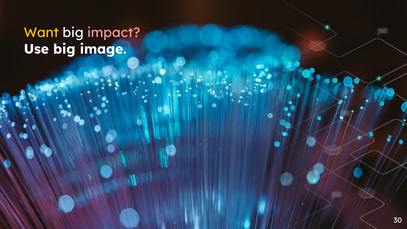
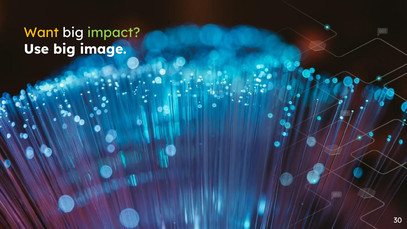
impact colour: pink -> light green
